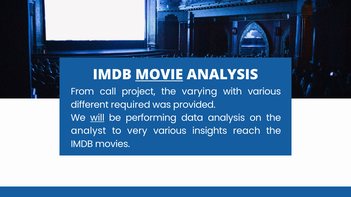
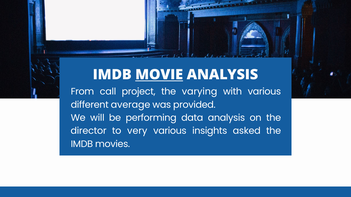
required: required -> average
will underline: present -> none
analyst: analyst -> director
reach: reach -> asked
